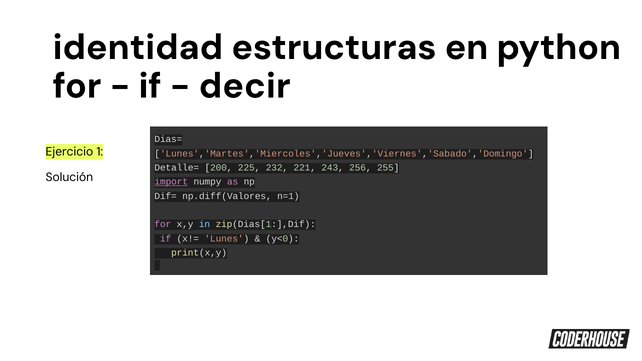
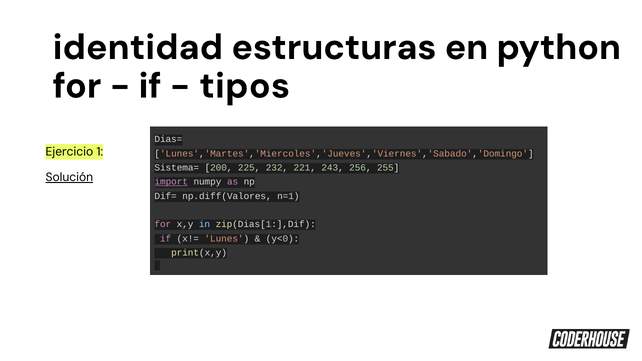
decir: decir -> tipos
Detalle=: Detalle= -> Sistema=
Solución underline: none -> present
